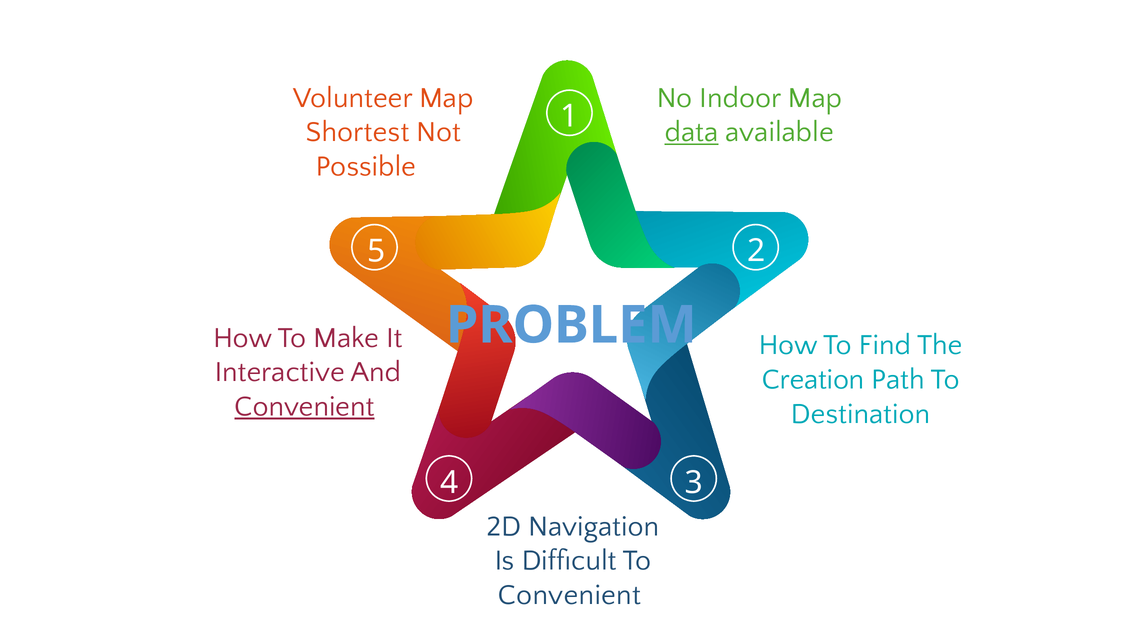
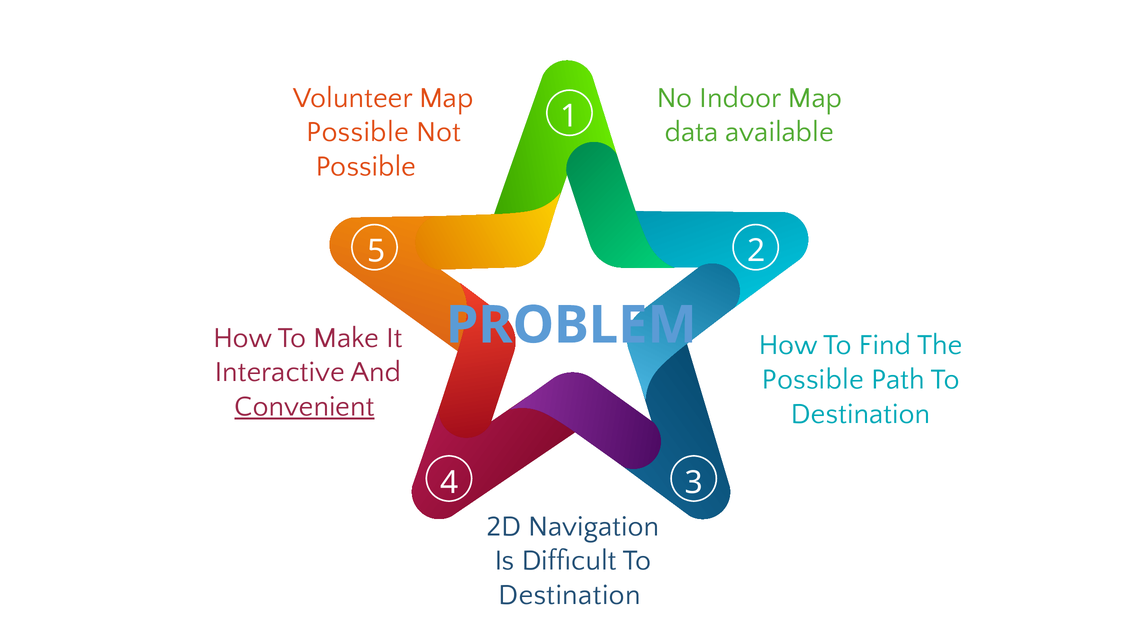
Shortest at (358, 132): Shortest -> Possible
data underline: present -> none
Creation at (813, 379): Creation -> Possible
Convenient at (569, 595): Convenient -> Destination
